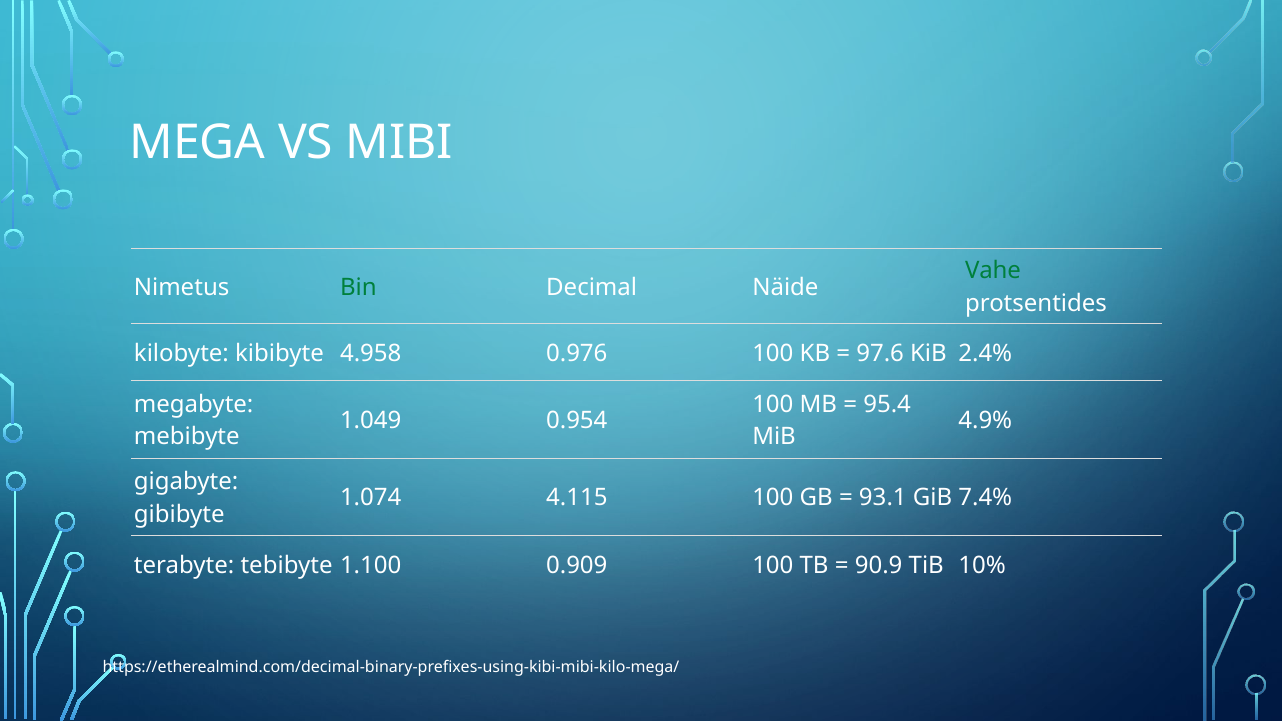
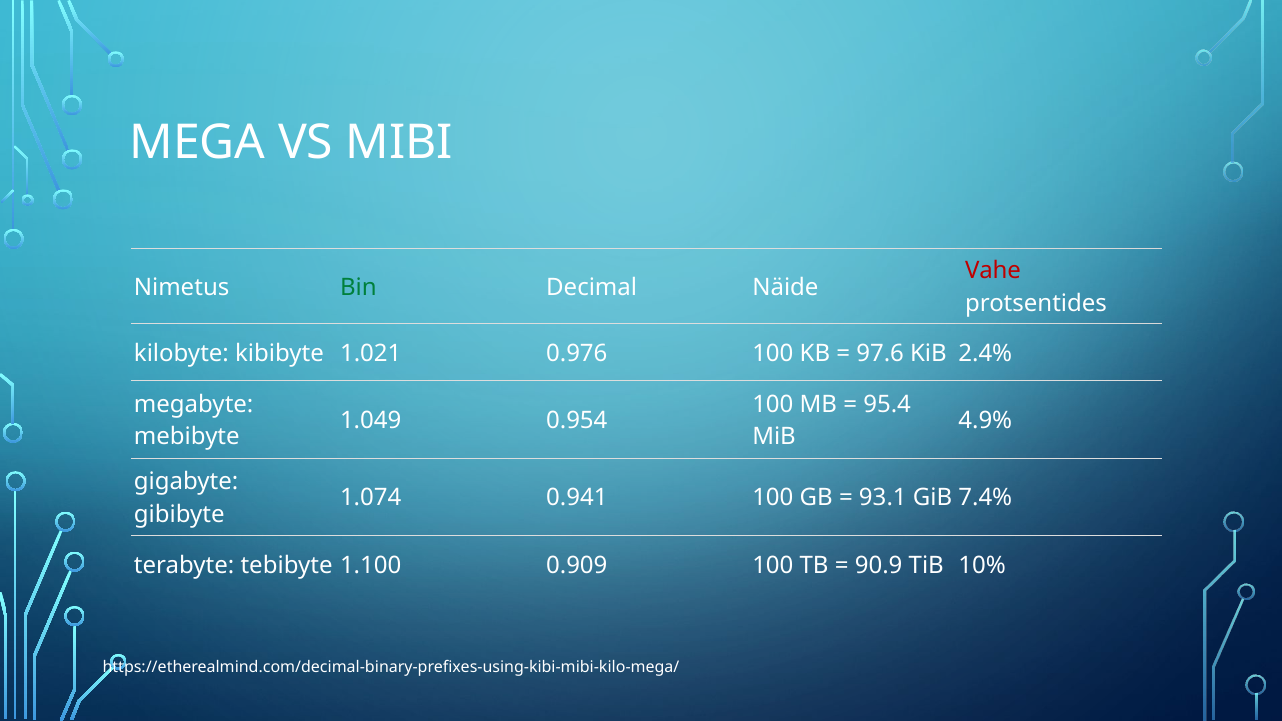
Vahe colour: green -> red
4.958: 4.958 -> 1.021
4.115: 4.115 -> 0.941
